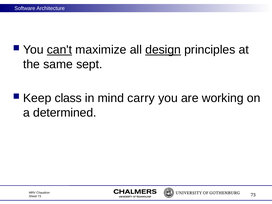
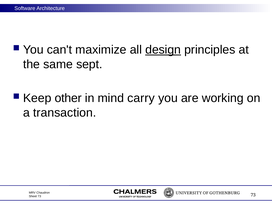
can't underline: present -> none
class: class -> other
determined: determined -> transaction
